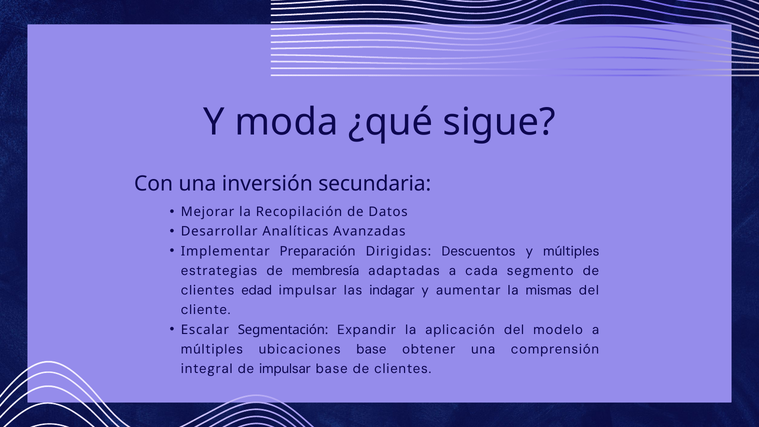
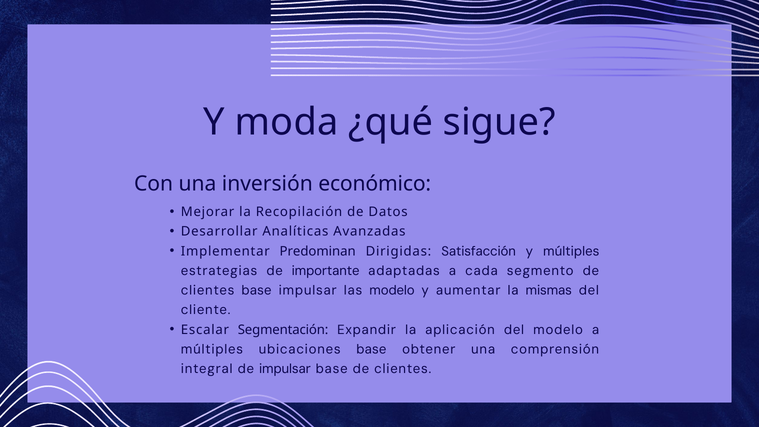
secundaria: secundaria -> económico
Preparación: Preparación -> Predominan
Descuentos: Descuentos -> Satisfacción
membresía: membresía -> importante
clientes edad: edad -> base
las indagar: indagar -> modelo
